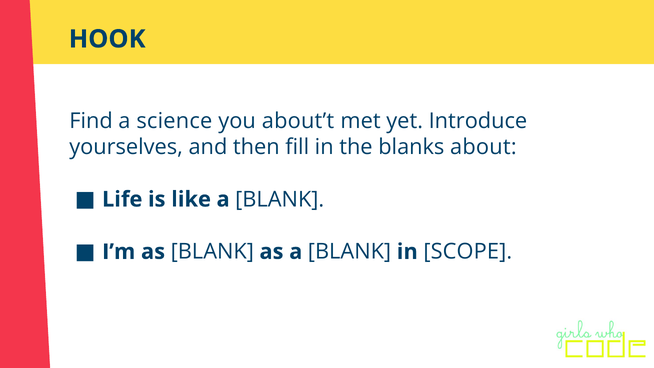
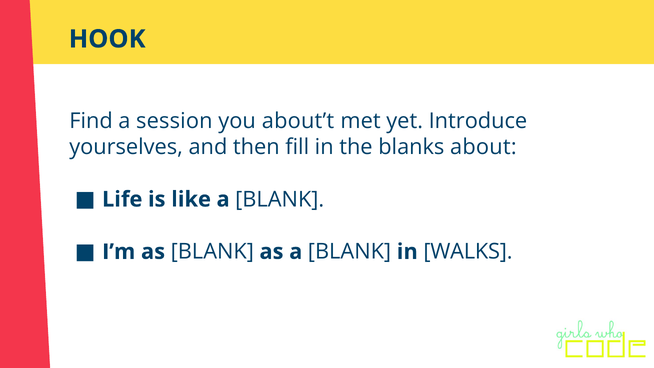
science: science -> session
SCOPE: SCOPE -> WALKS
